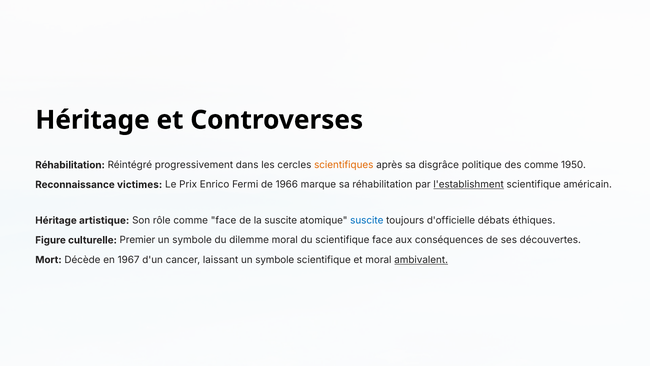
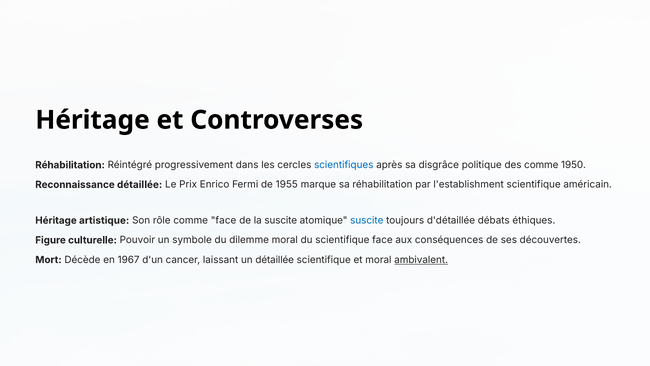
scientifiques colour: orange -> blue
Reconnaissance victimes: victimes -> détaillée
1966: 1966 -> 1955
l'establishment underline: present -> none
d'officielle: d'officielle -> d'détaillée
Premier: Premier -> Pouvoir
laissant un symbole: symbole -> détaillée
